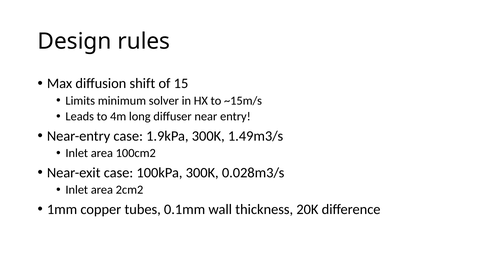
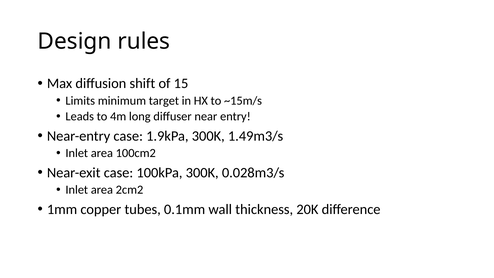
solver: solver -> target
